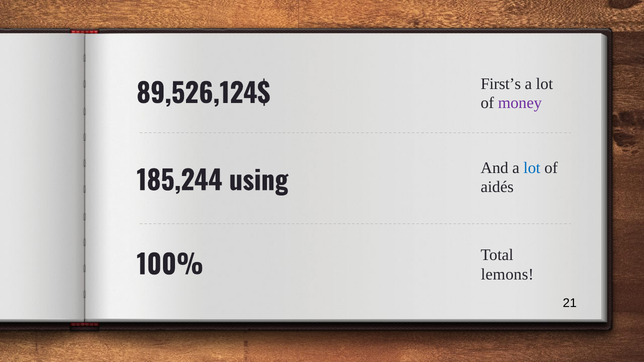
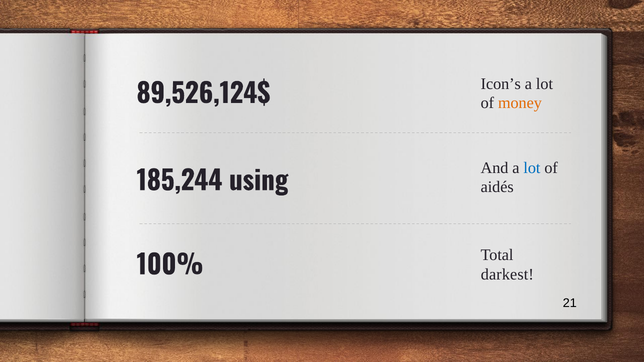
First’s: First’s -> Icon’s
money colour: purple -> orange
lemons: lemons -> darkest
